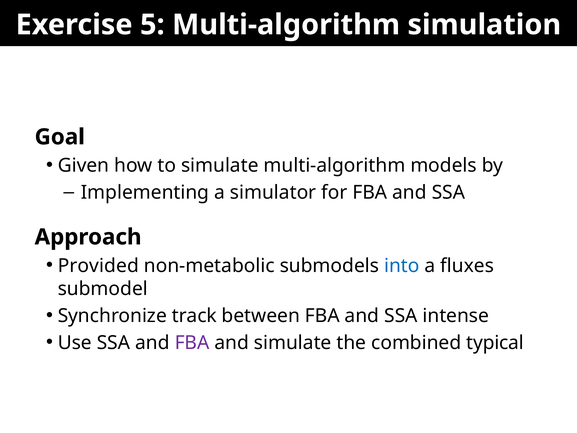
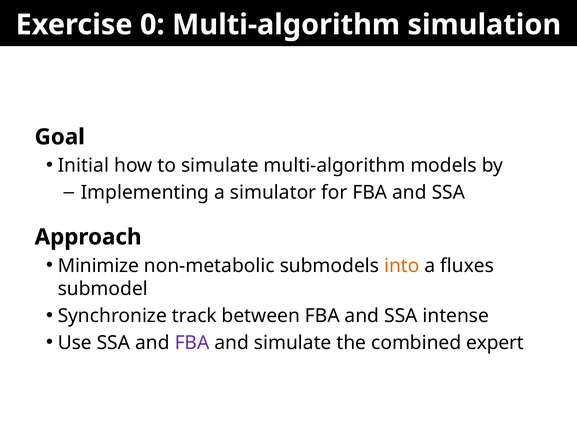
5: 5 -> 0
Given: Given -> Initial
Provided: Provided -> Minimize
into colour: blue -> orange
typical: typical -> expert
